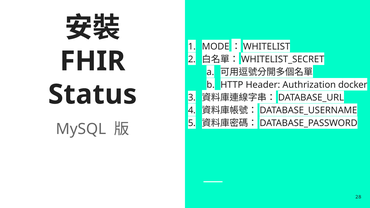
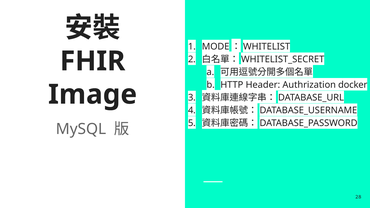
Status: Status -> Image
